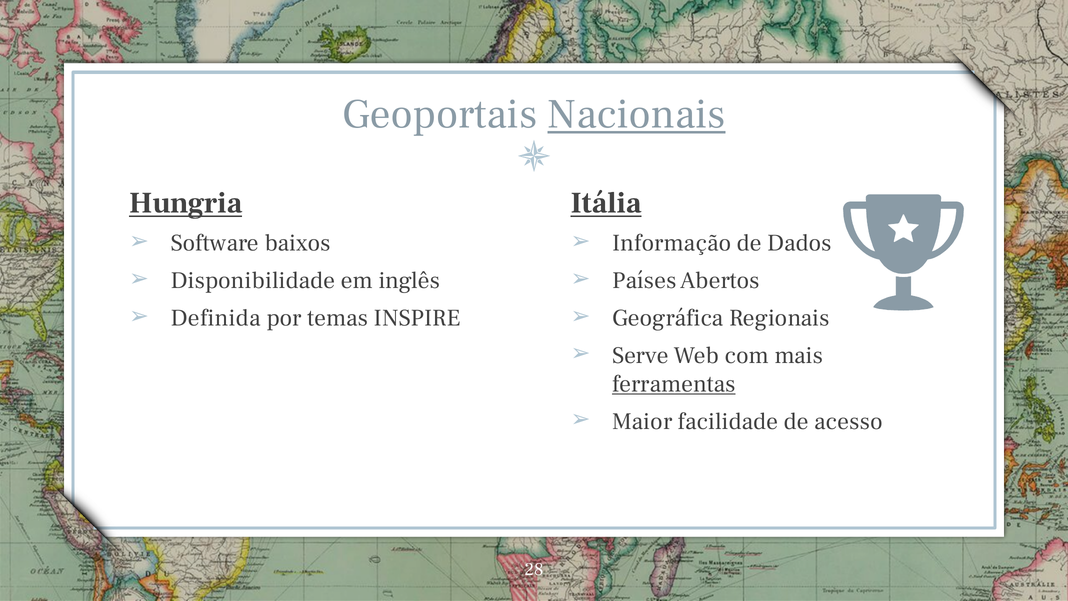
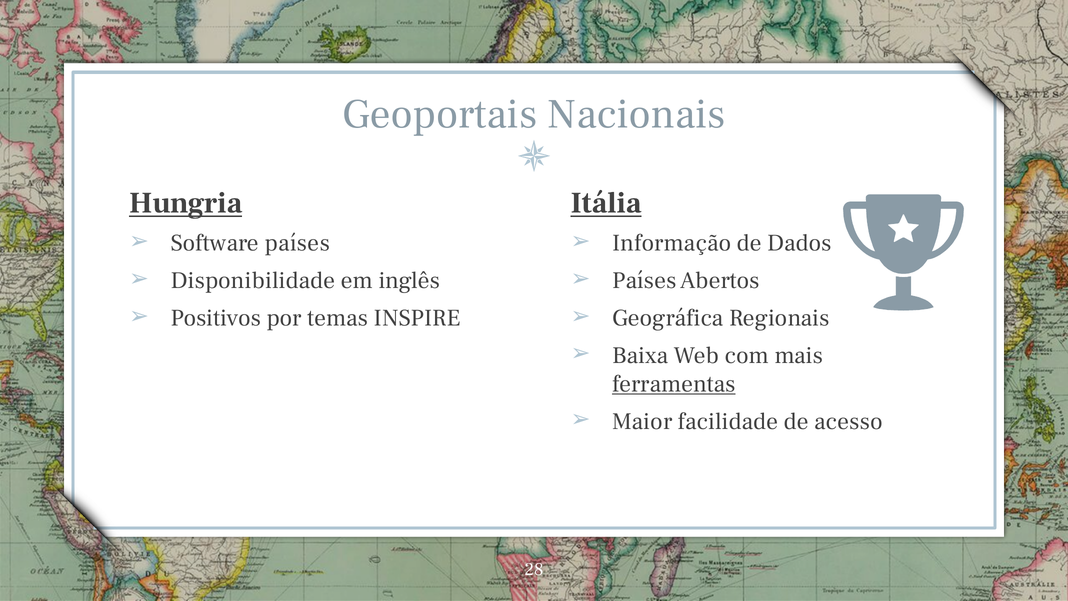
Nacionais underline: present -> none
Software baixos: baixos -> países
Definida: Definida -> Positivos
Serve: Serve -> Baixa
